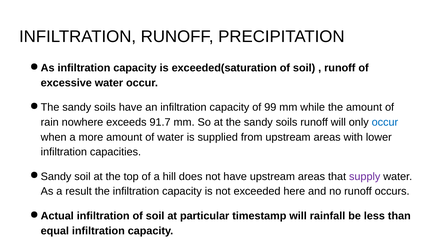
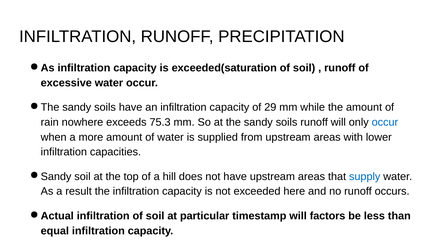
99: 99 -> 29
91.7: 91.7 -> 75.3
supply colour: purple -> blue
rainfall: rainfall -> factors
